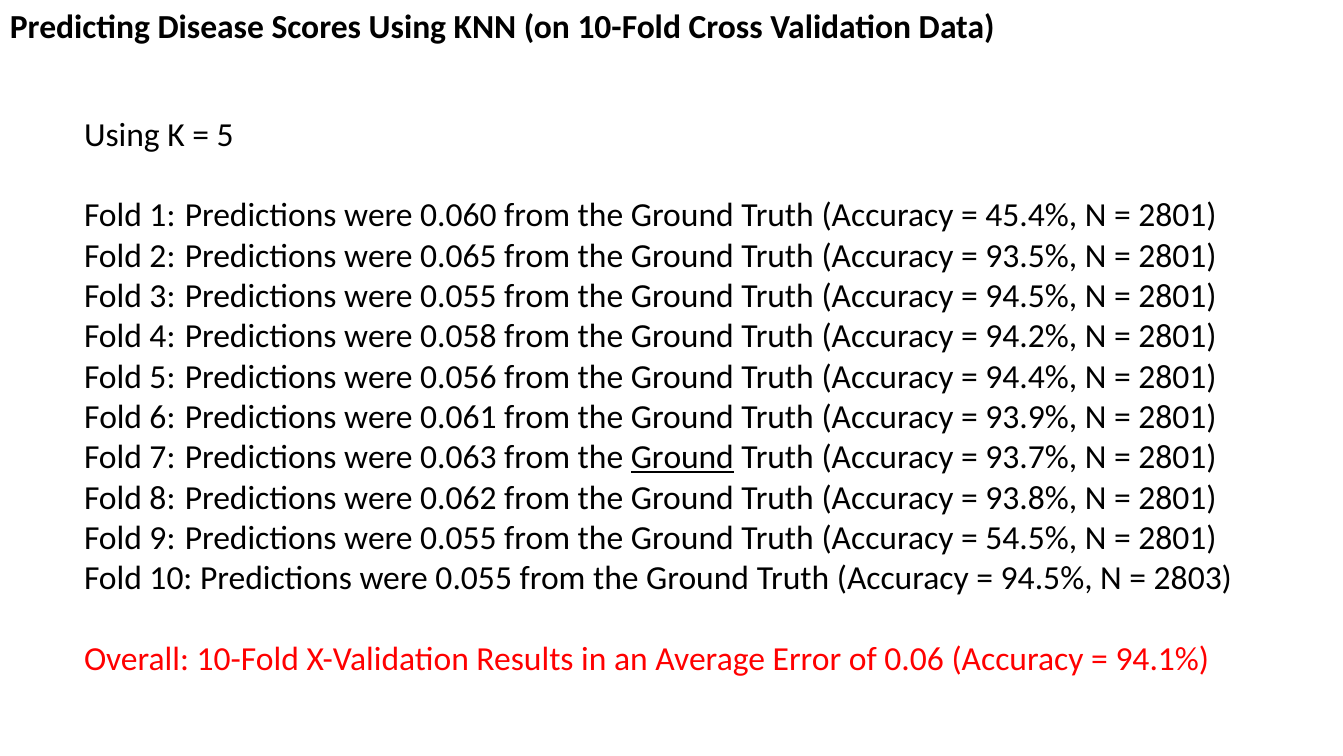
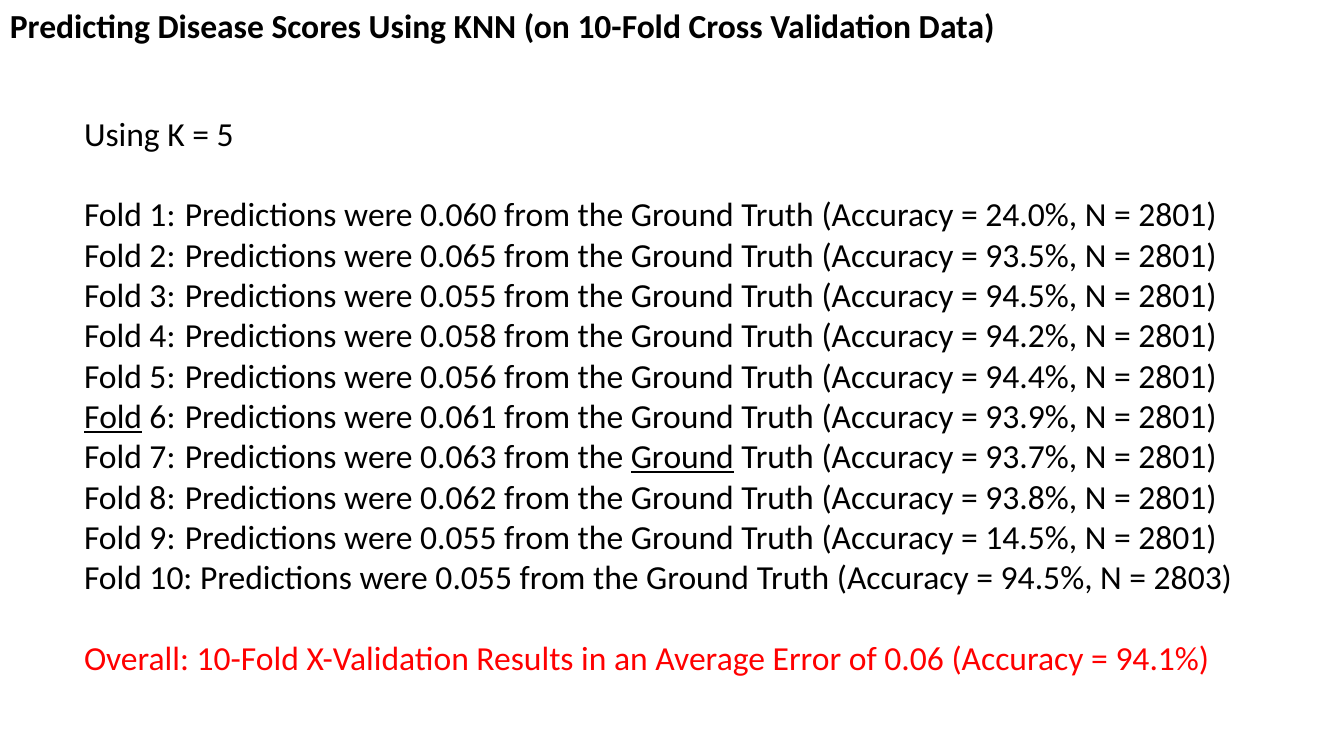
45.4%: 45.4% -> 24.0%
Fold at (113, 417) underline: none -> present
54.5%: 54.5% -> 14.5%
